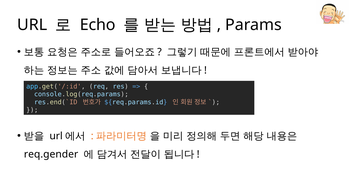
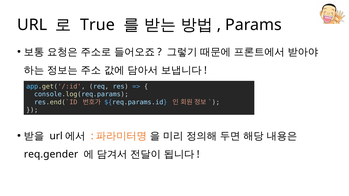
Echo: Echo -> True
